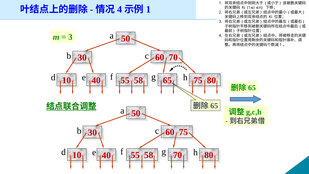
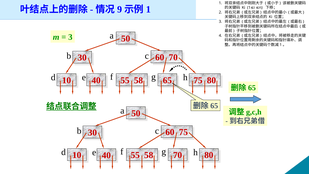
4 at (120, 10): 4 -> 9
